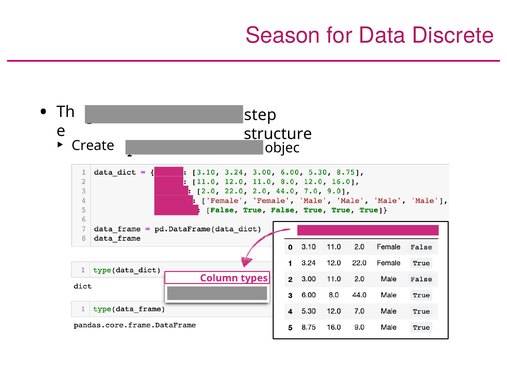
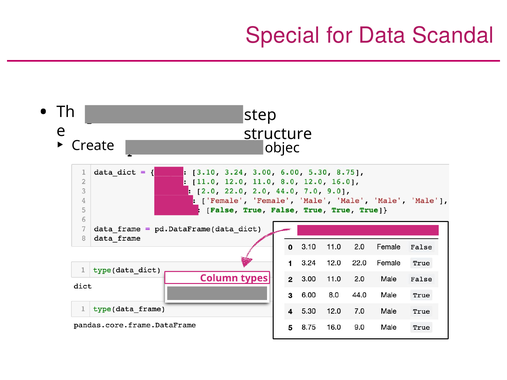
Season: Season -> Special
Discrete: Discrete -> Scandal
